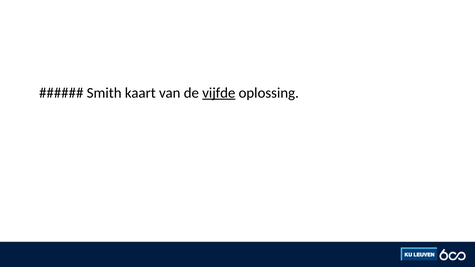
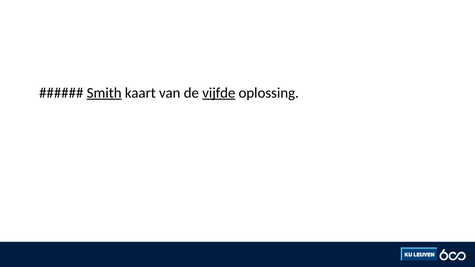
Smith underline: none -> present
